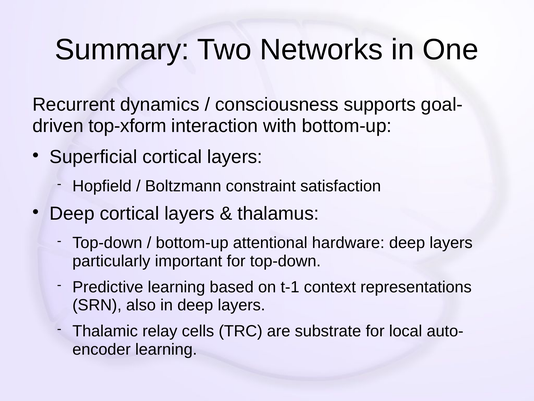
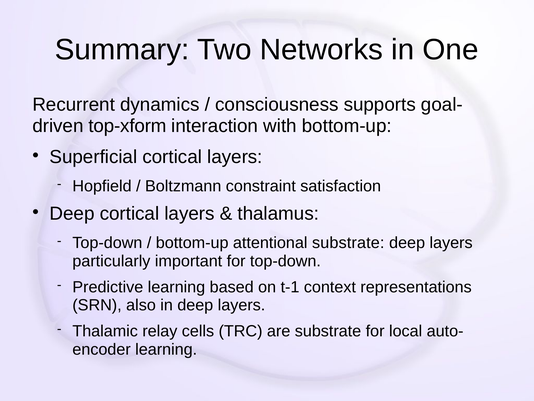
attentional hardware: hardware -> substrate
